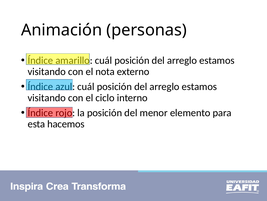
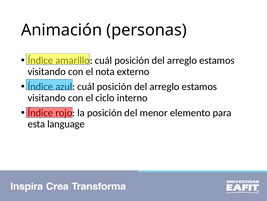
hacemos: hacemos -> language
